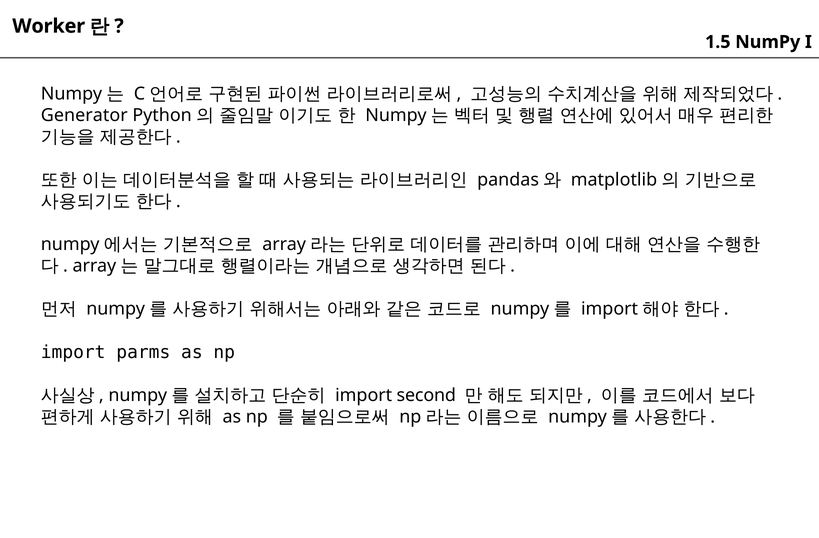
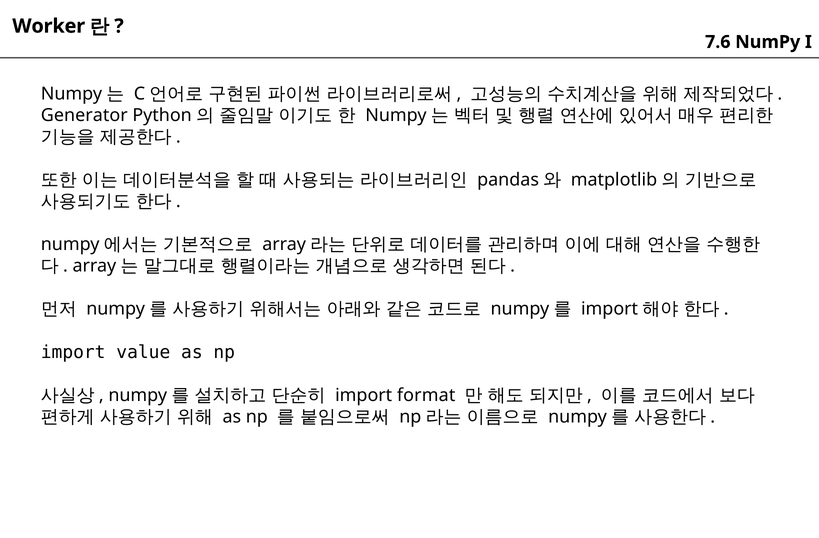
1.5: 1.5 -> 7.6
parms: parms -> value
second: second -> format
